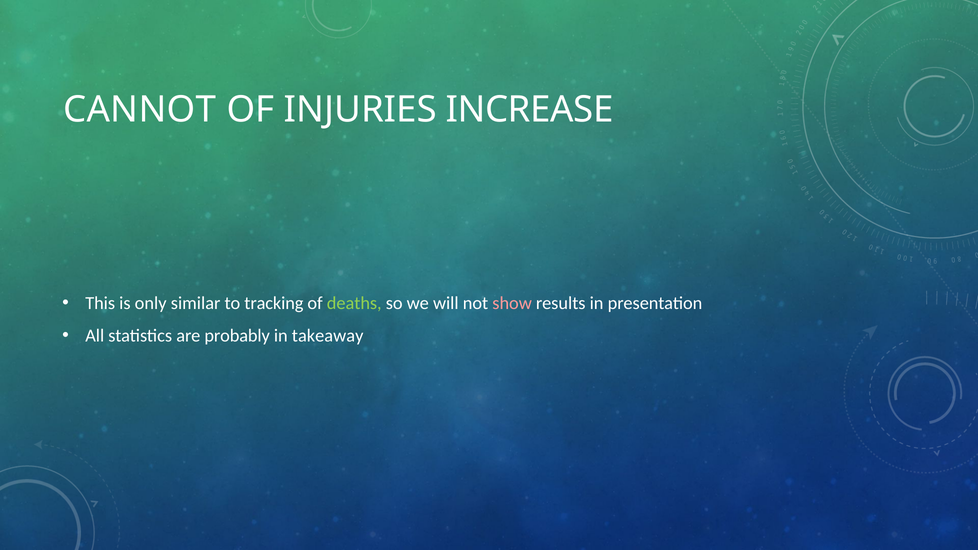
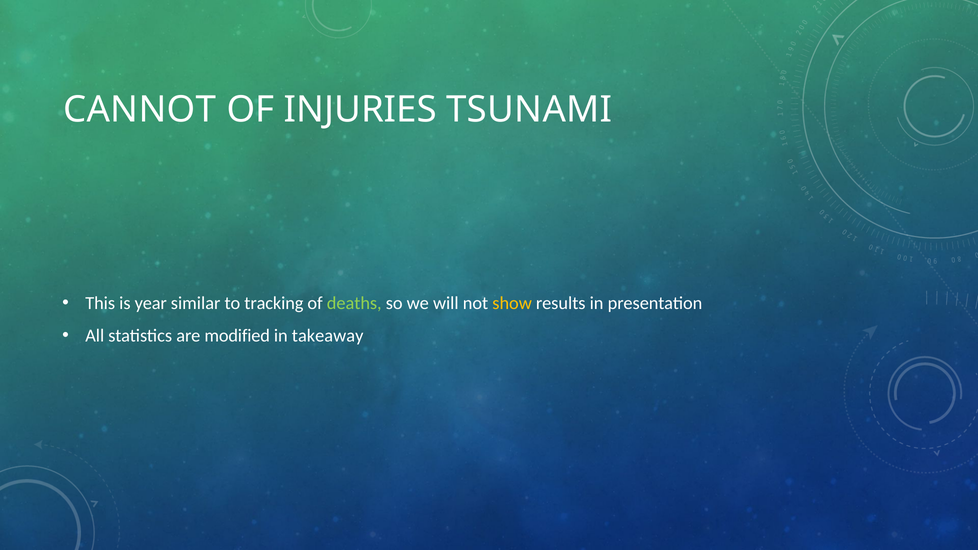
INCREASE: INCREASE -> TSUNAMI
only: only -> year
show colour: pink -> yellow
probably: probably -> modified
